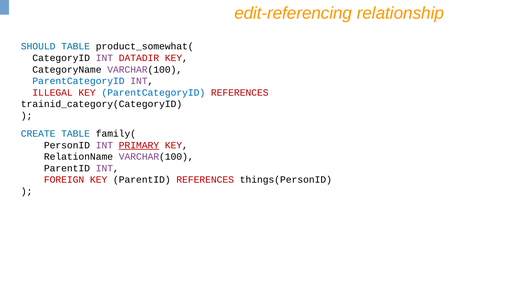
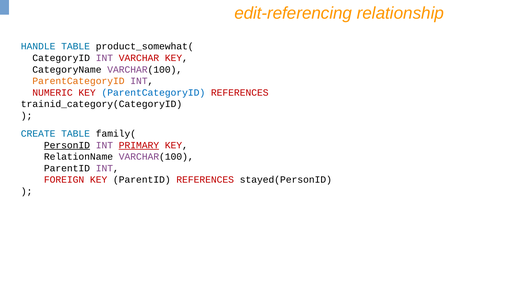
SHOULD: SHOULD -> HANDLE
DATADIR: DATADIR -> VARCHAR
ParentCategoryID at (78, 81) colour: blue -> orange
ILLEGAL: ILLEGAL -> NUMERIC
PersonID underline: none -> present
things(PersonID: things(PersonID -> stayed(PersonID
